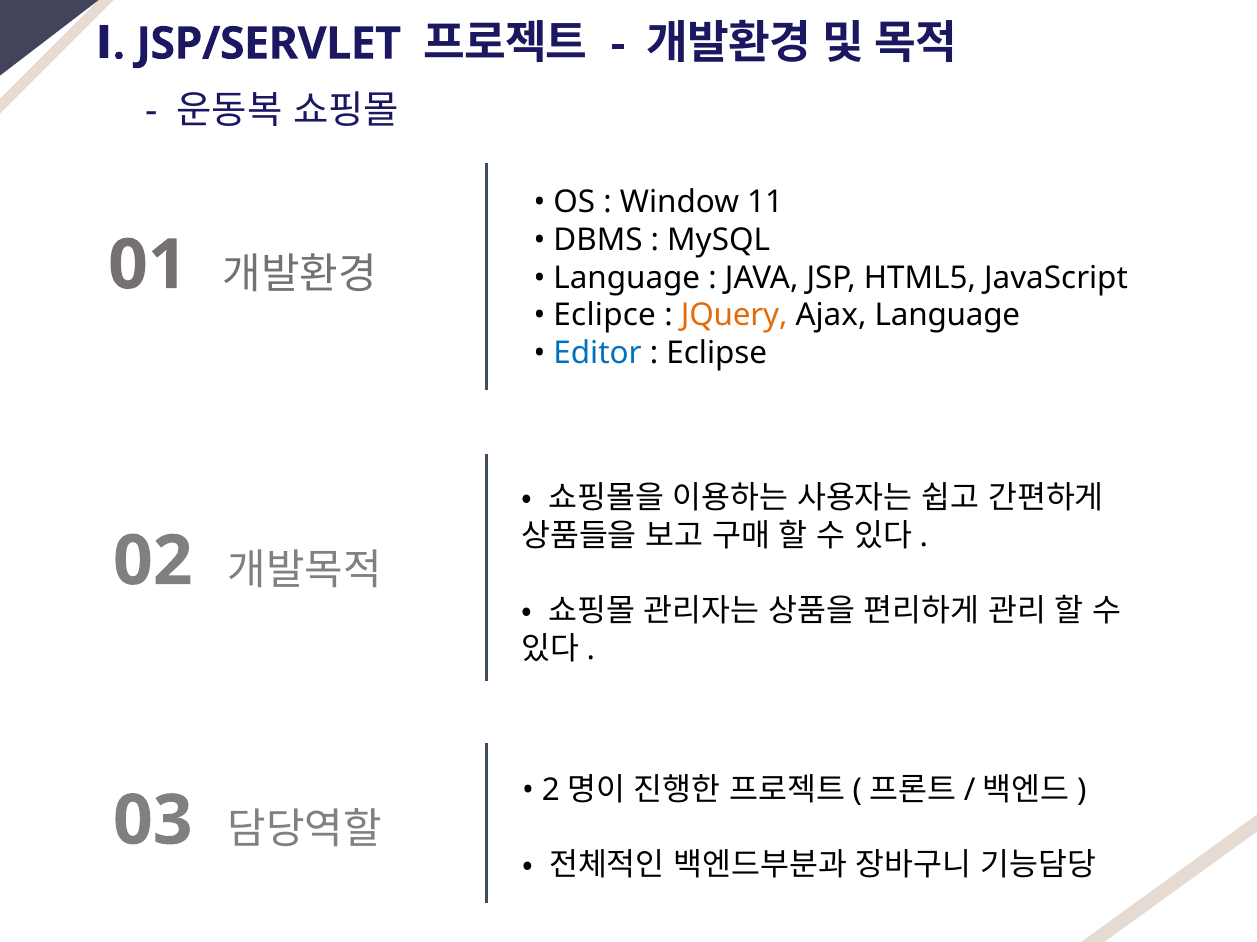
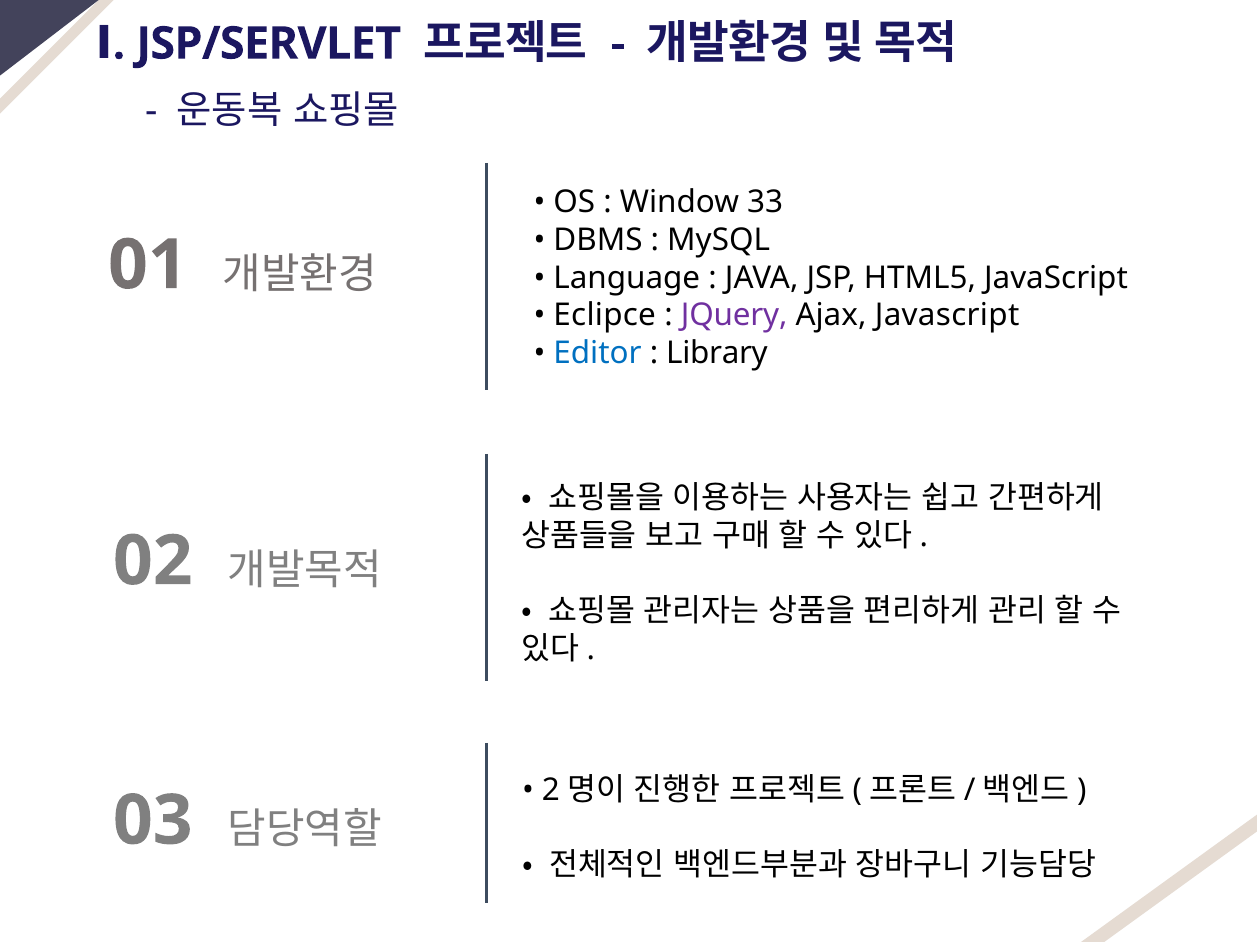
11: 11 -> 33
JQuery colour: orange -> purple
Ajax Language: Language -> Javascript
Eclipse: Eclipse -> Library
